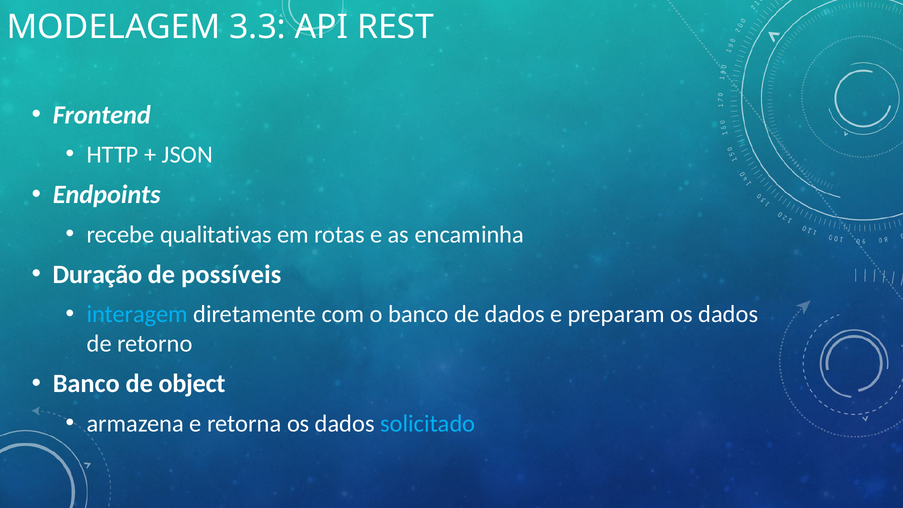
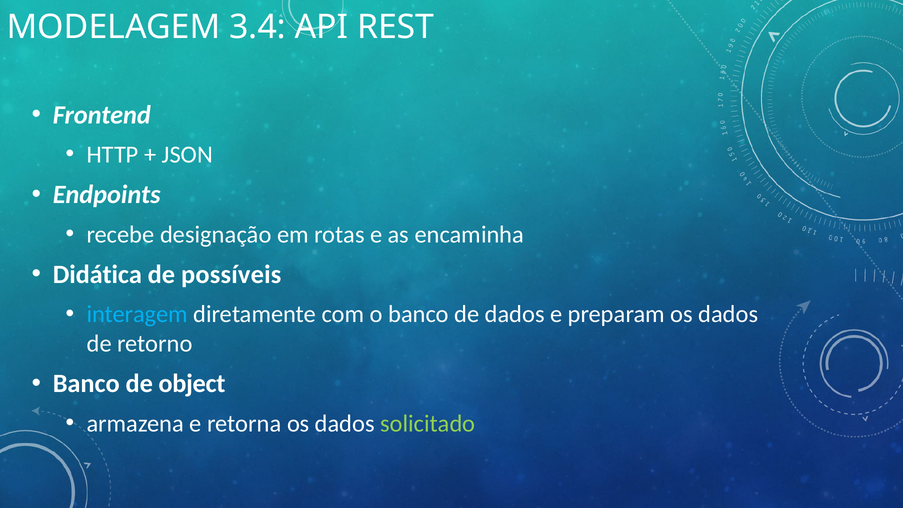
3.3: 3.3 -> 3.4
qualitativas: qualitativas -> designação
Duração: Duração -> Didática
solicitado colour: light blue -> light green
